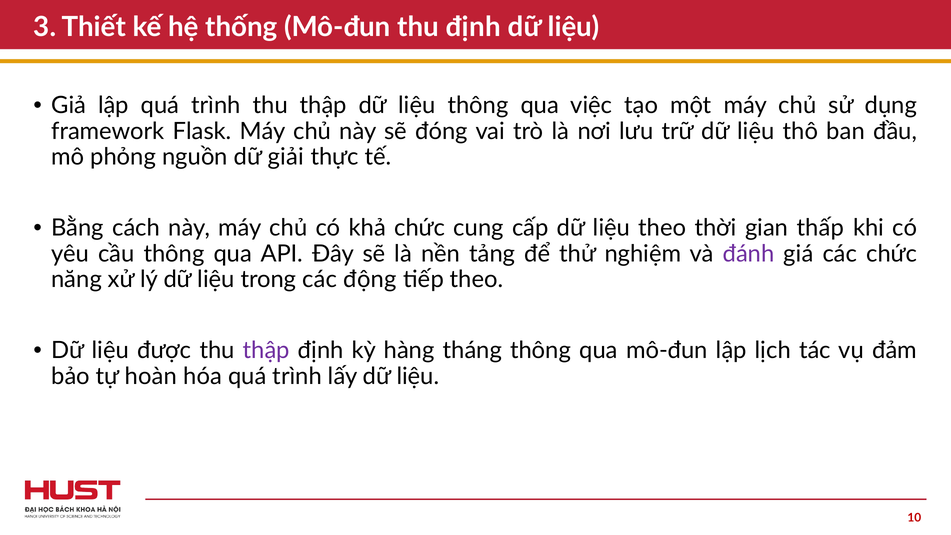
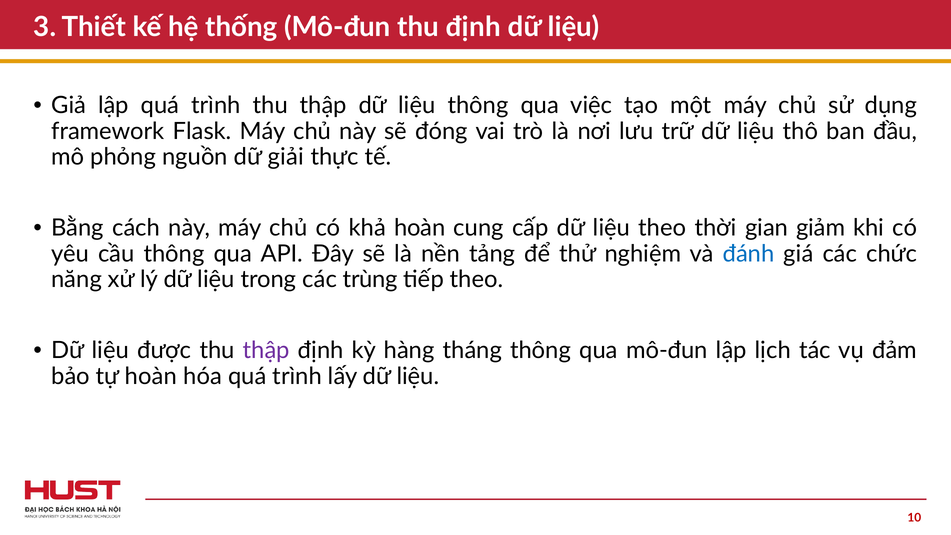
khả chức: chức -> hoàn
thấp: thấp -> giảm
đánh colour: purple -> blue
động: động -> trùng
